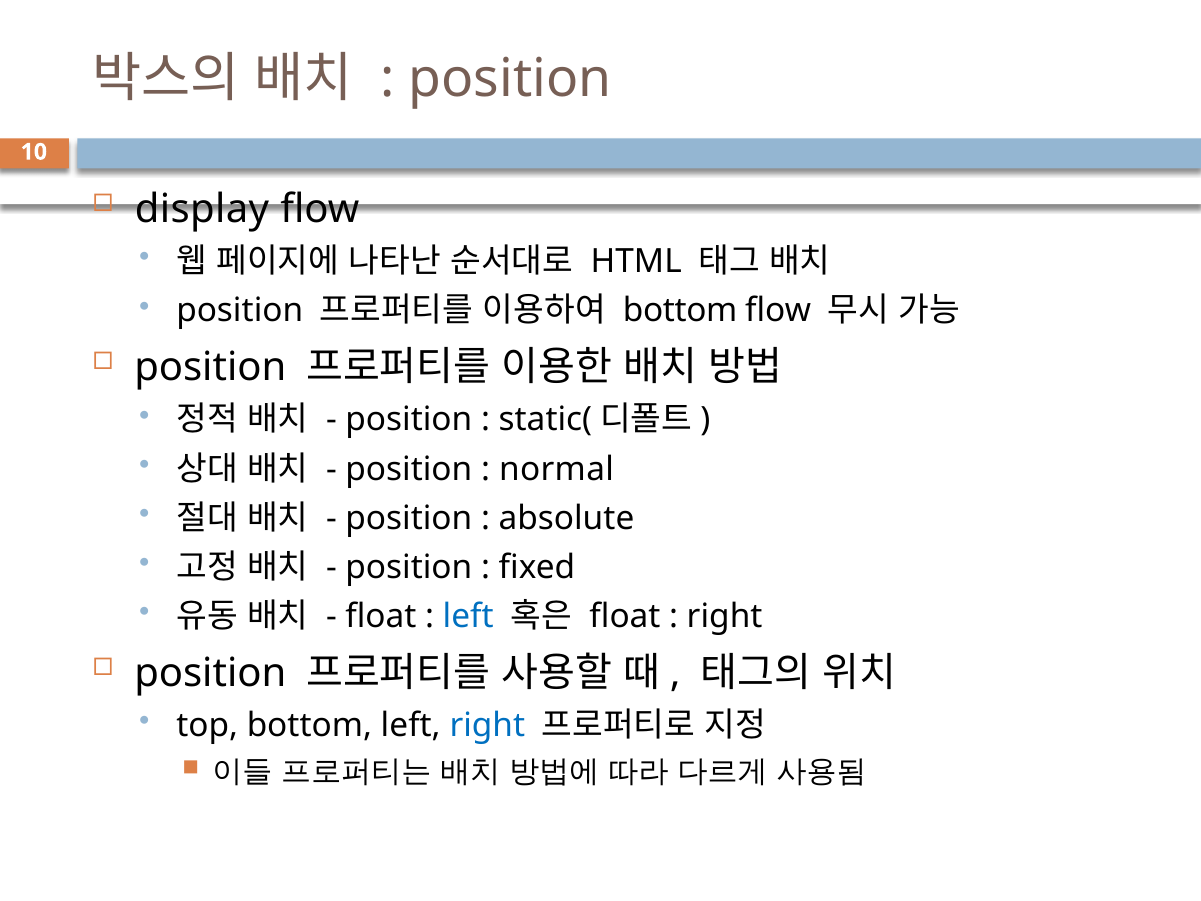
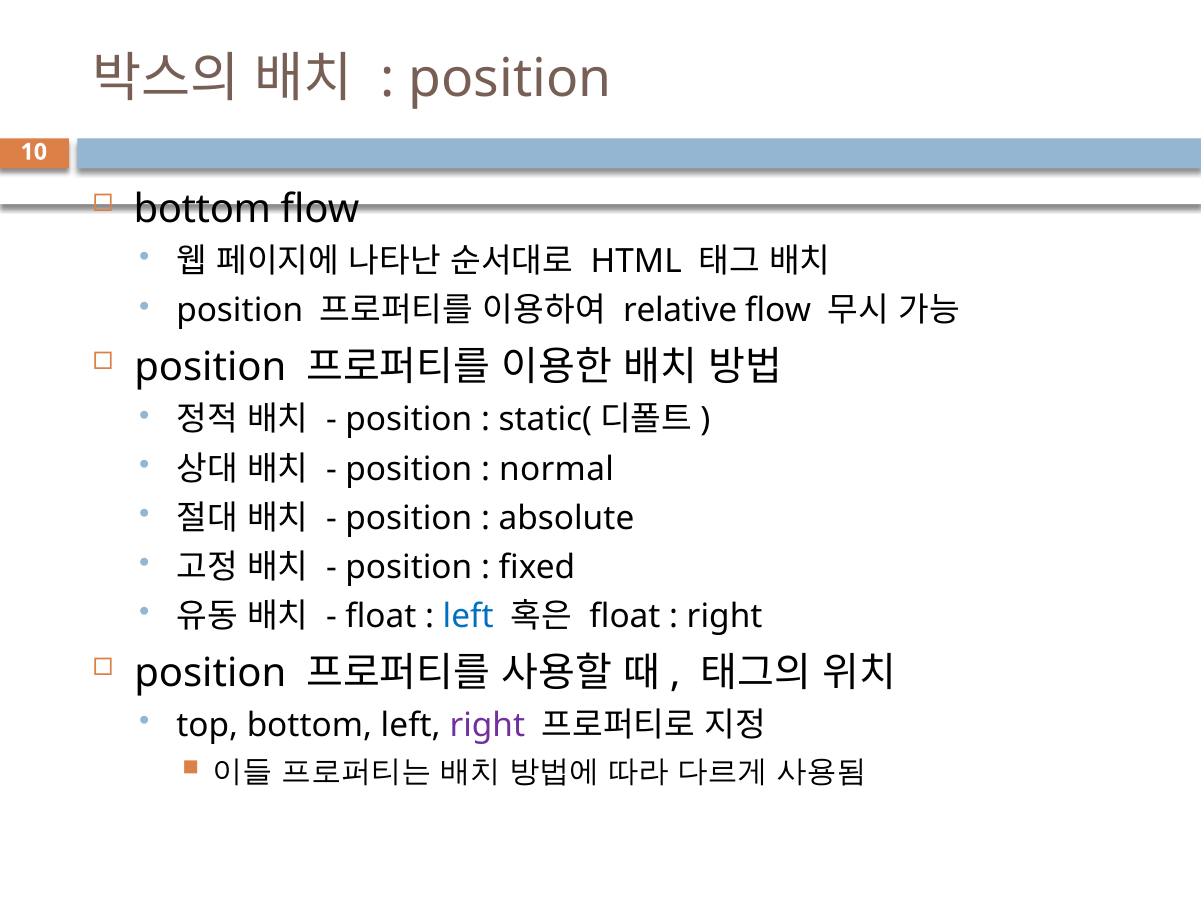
display at (202, 209): display -> bottom
bottom at (680, 311): bottom -> relative
right at (487, 726) colour: blue -> purple
